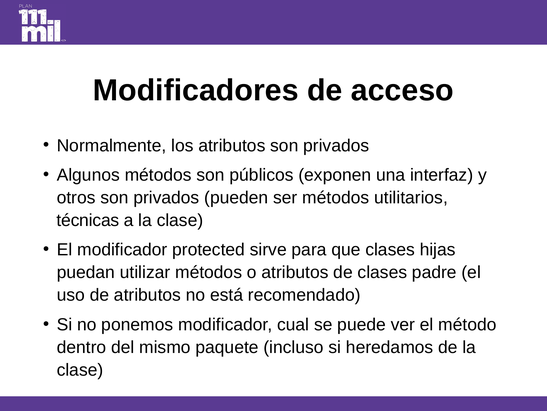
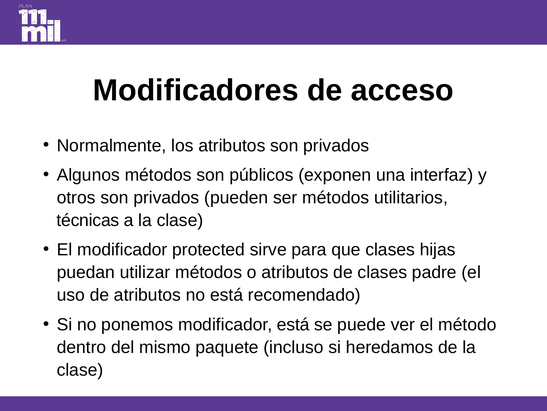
modificador cual: cual -> está
